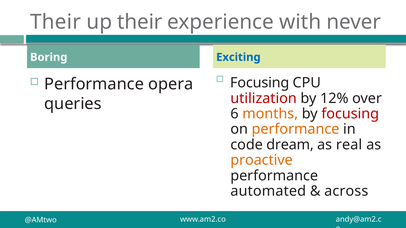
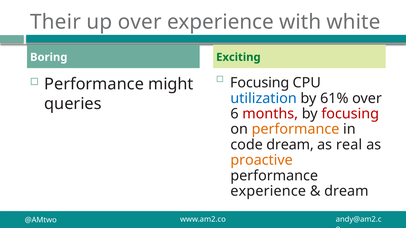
up their: their -> over
never: never -> white
Exciting colour: blue -> green
opera: opera -> might
utilization colour: red -> blue
12%: 12% -> 61%
months colour: orange -> red
automated at (268, 192): automated -> experience
across at (346, 192): across -> dream
